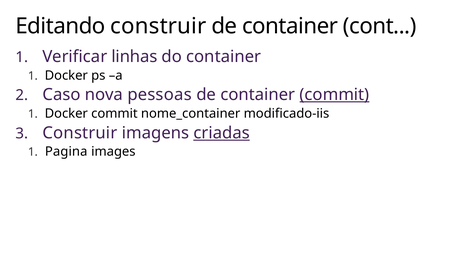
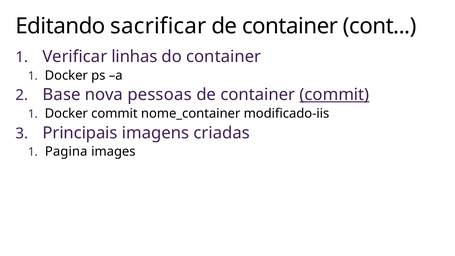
Editando construir: construir -> sacrificar
Caso: Caso -> Base
Construir at (80, 133): Construir -> Principais
criadas underline: present -> none
